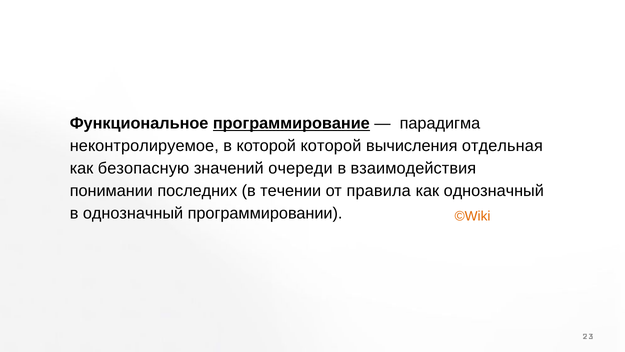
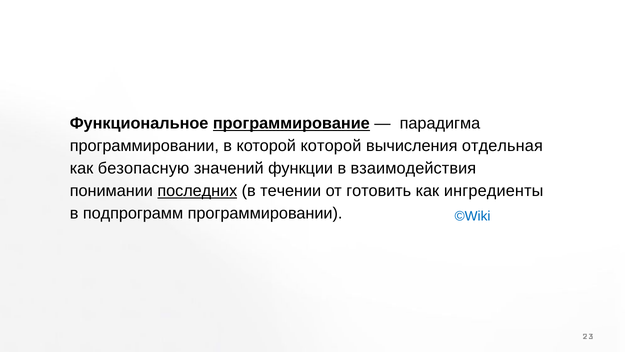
неконтролируемое at (144, 146): неконтролируемое -> программировании
очереди: очереди -> функции
последних underline: none -> present
правила: правила -> готовить
как однозначный: однозначный -> ингредиенты
в однозначный: однозначный -> подпрограмм
©Wiki colour: orange -> blue
